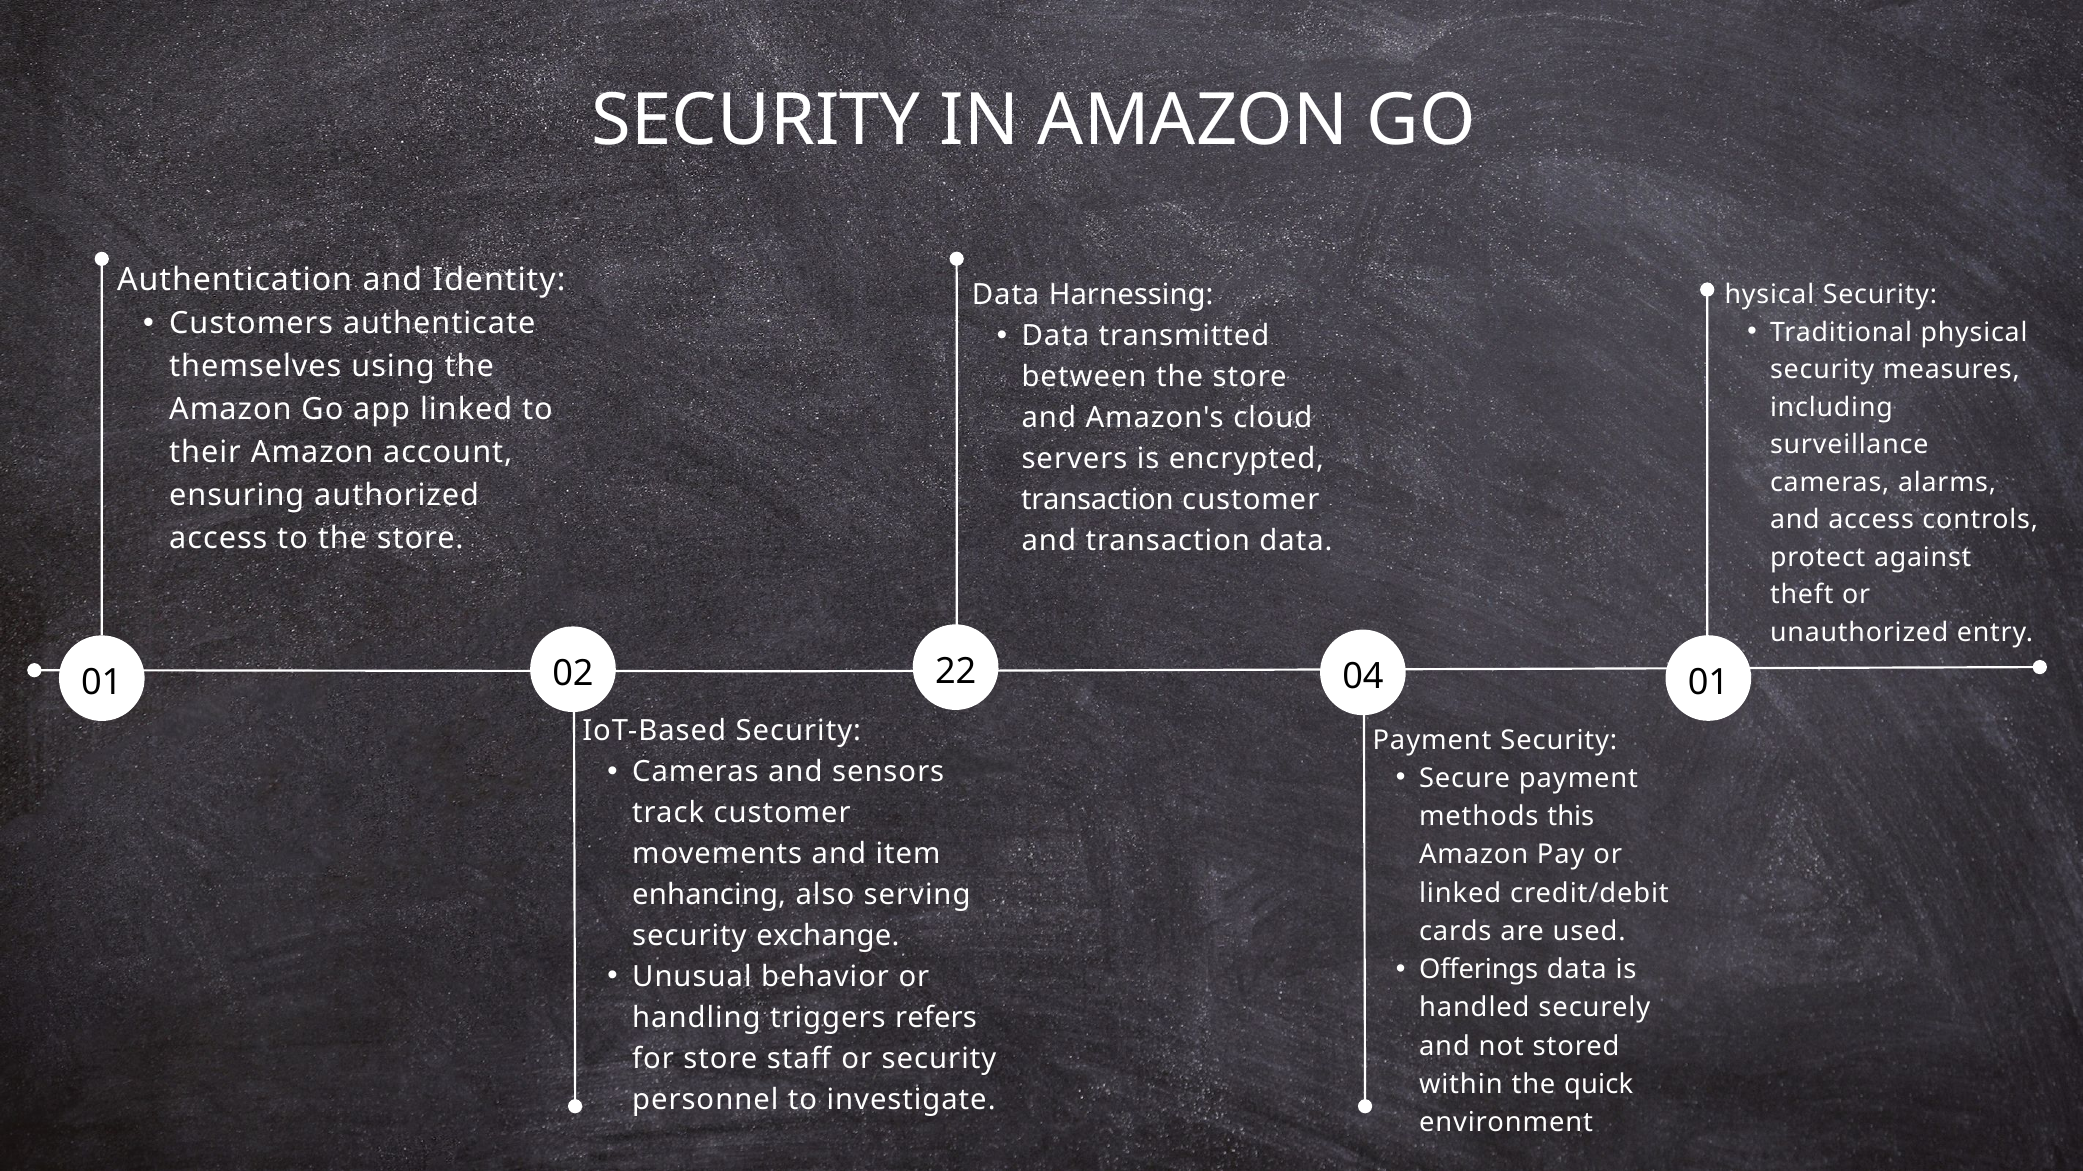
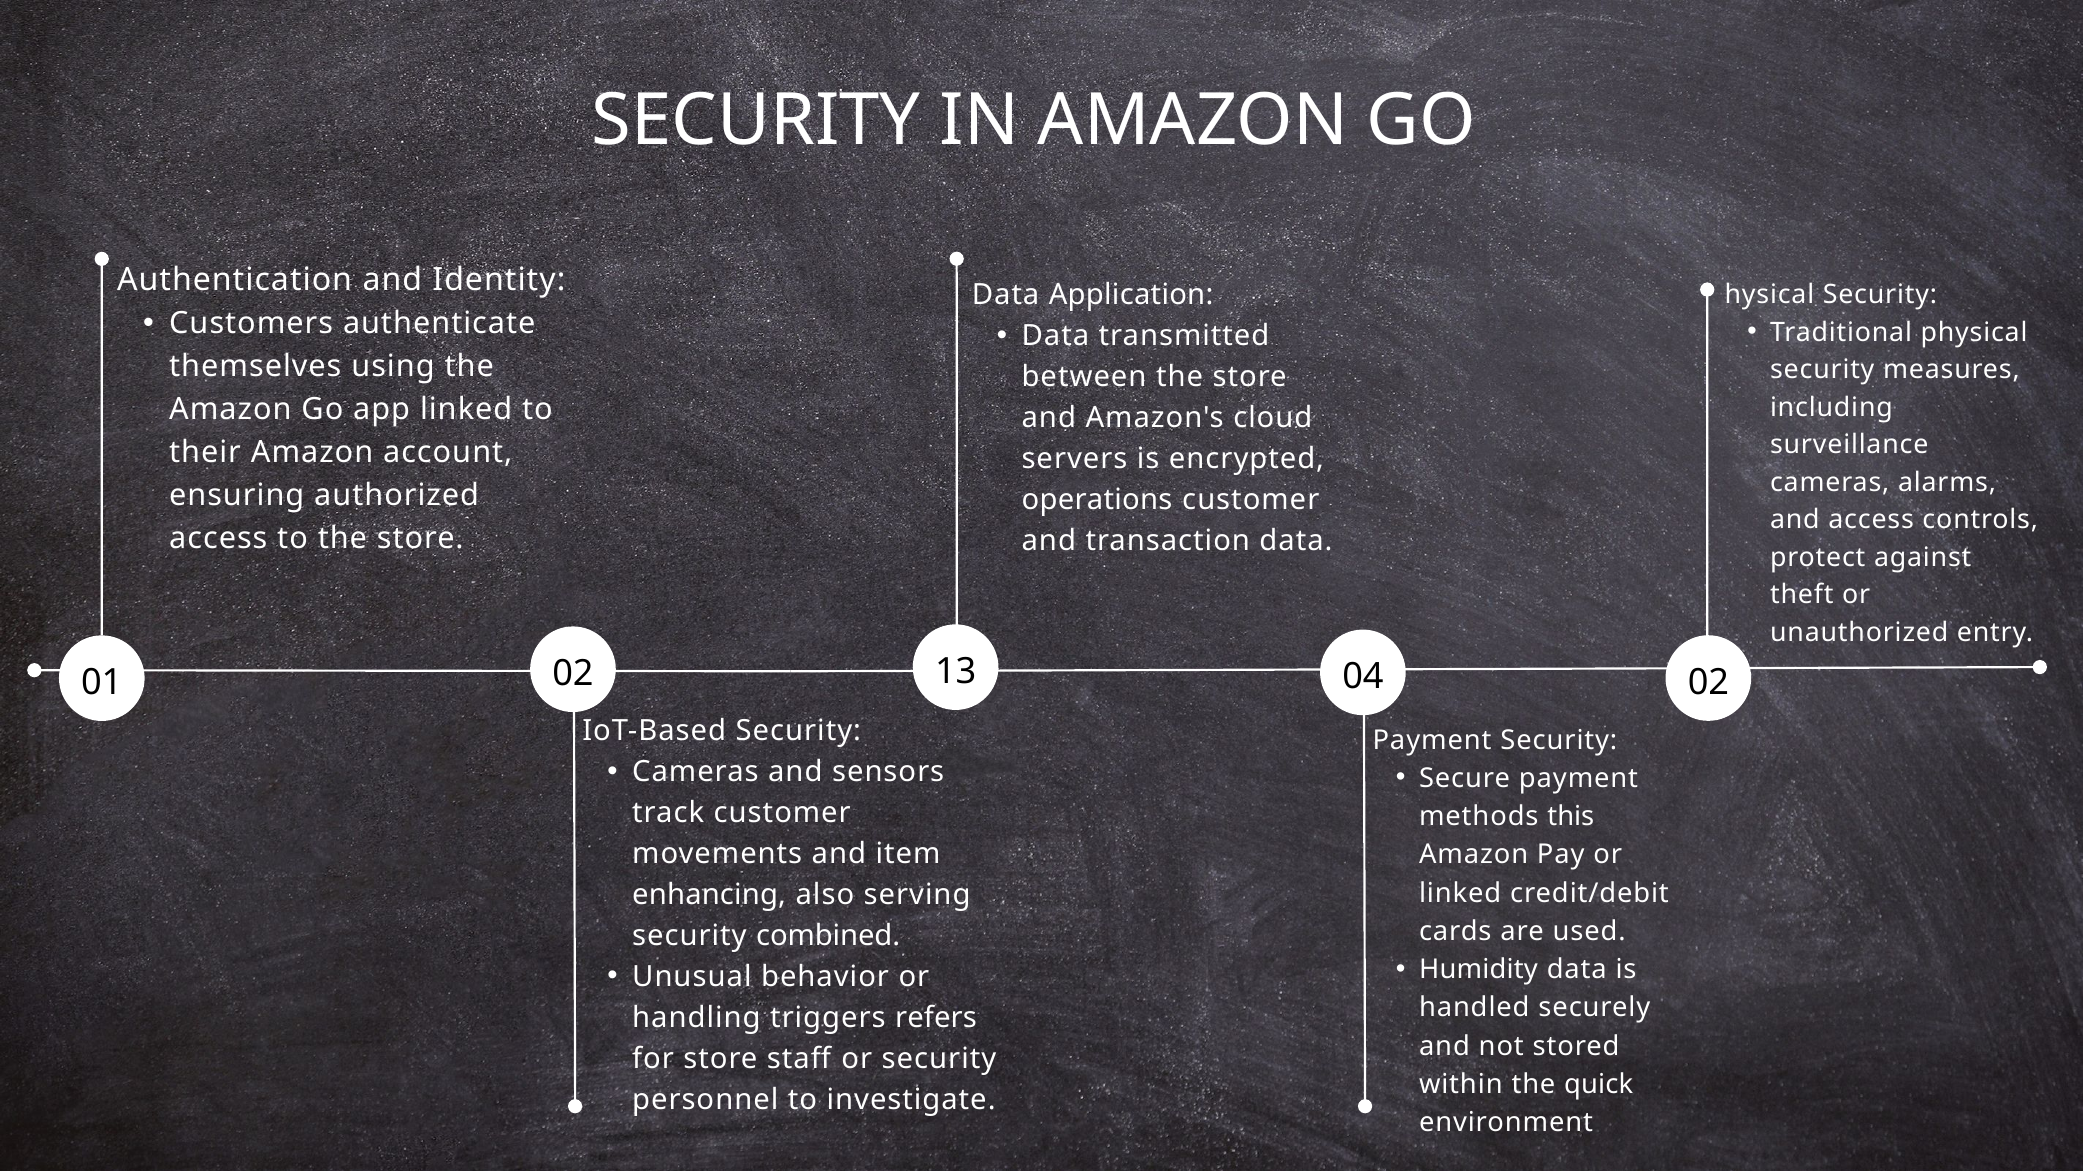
Harnessing: Harnessing -> Application
transaction at (1097, 500): transaction -> operations
22: 22 -> 13
04 01: 01 -> 02
exchange: exchange -> combined
Offerings: Offerings -> Humidity
